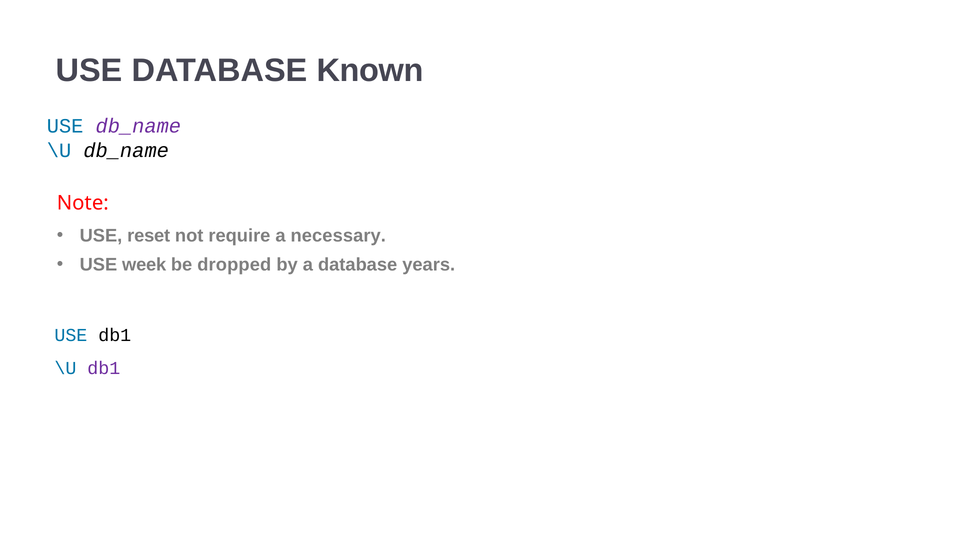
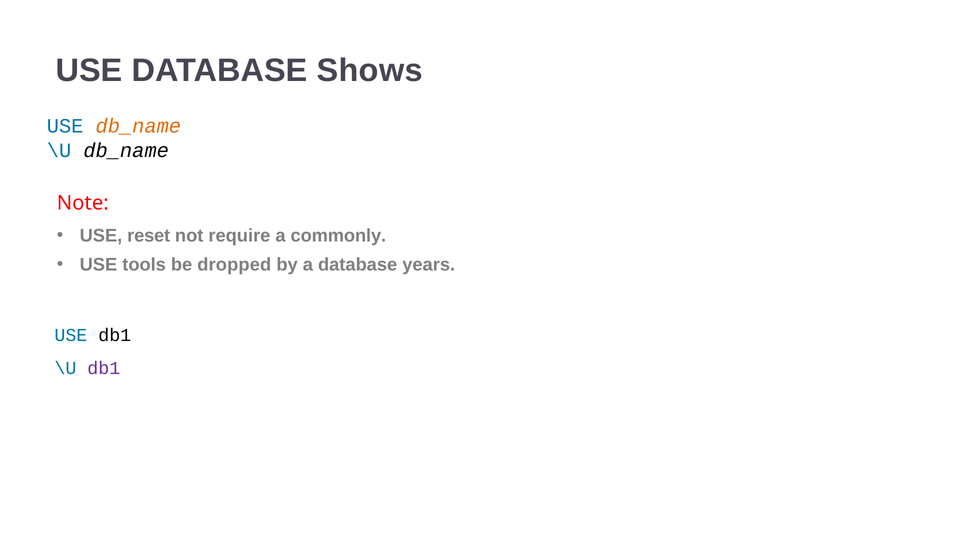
Known: Known -> Shows
db_name at (138, 126) colour: purple -> orange
necessary: necessary -> commonly
week: week -> tools
